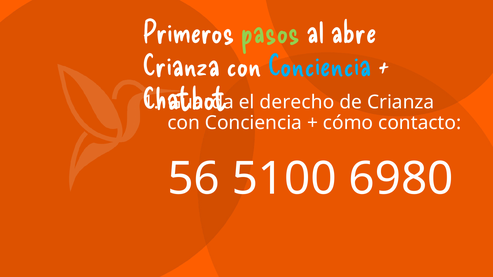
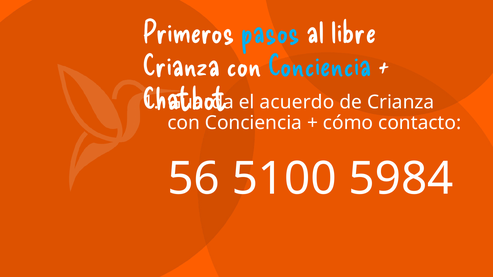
pasos colour: light green -> light blue
abre: abre -> libre
derecho: derecho -> acuerdo
6980: 6980 -> 5984
